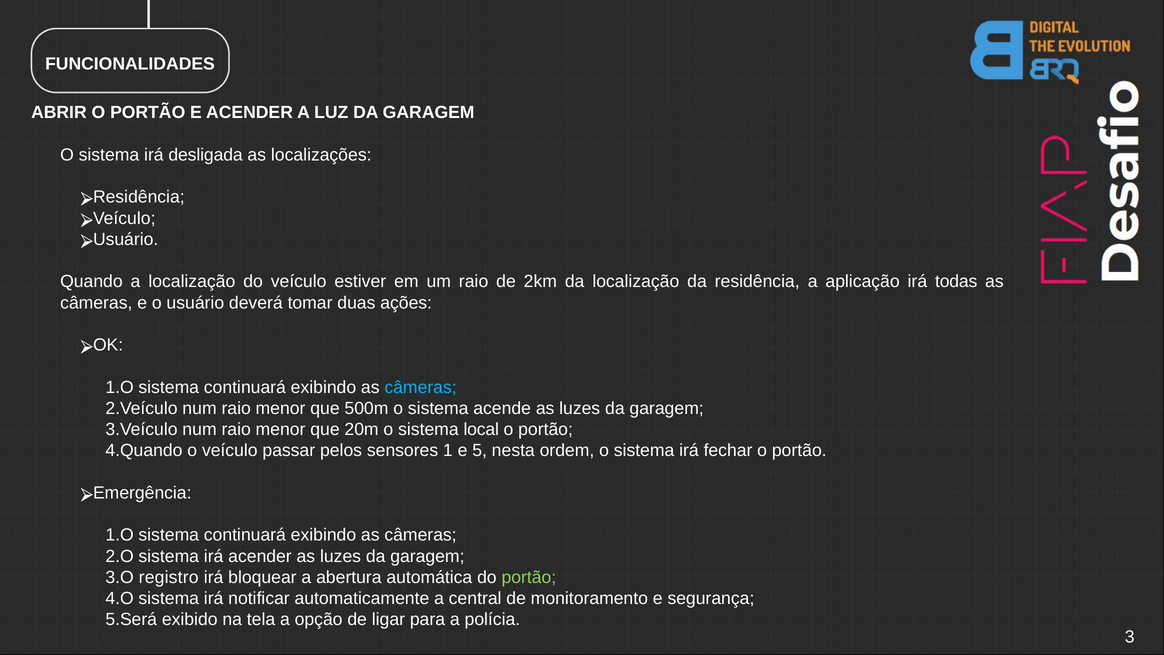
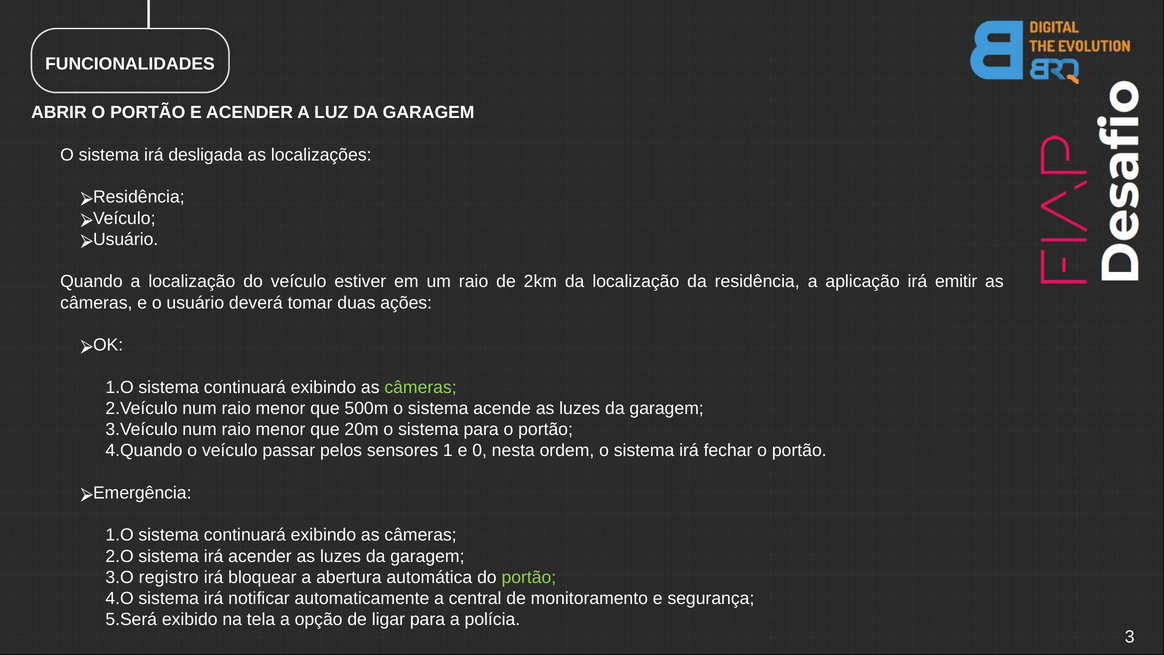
todas: todas -> emitir
câmeras at (421, 387) colour: light blue -> light green
sistema local: local -> para
5: 5 -> 0
